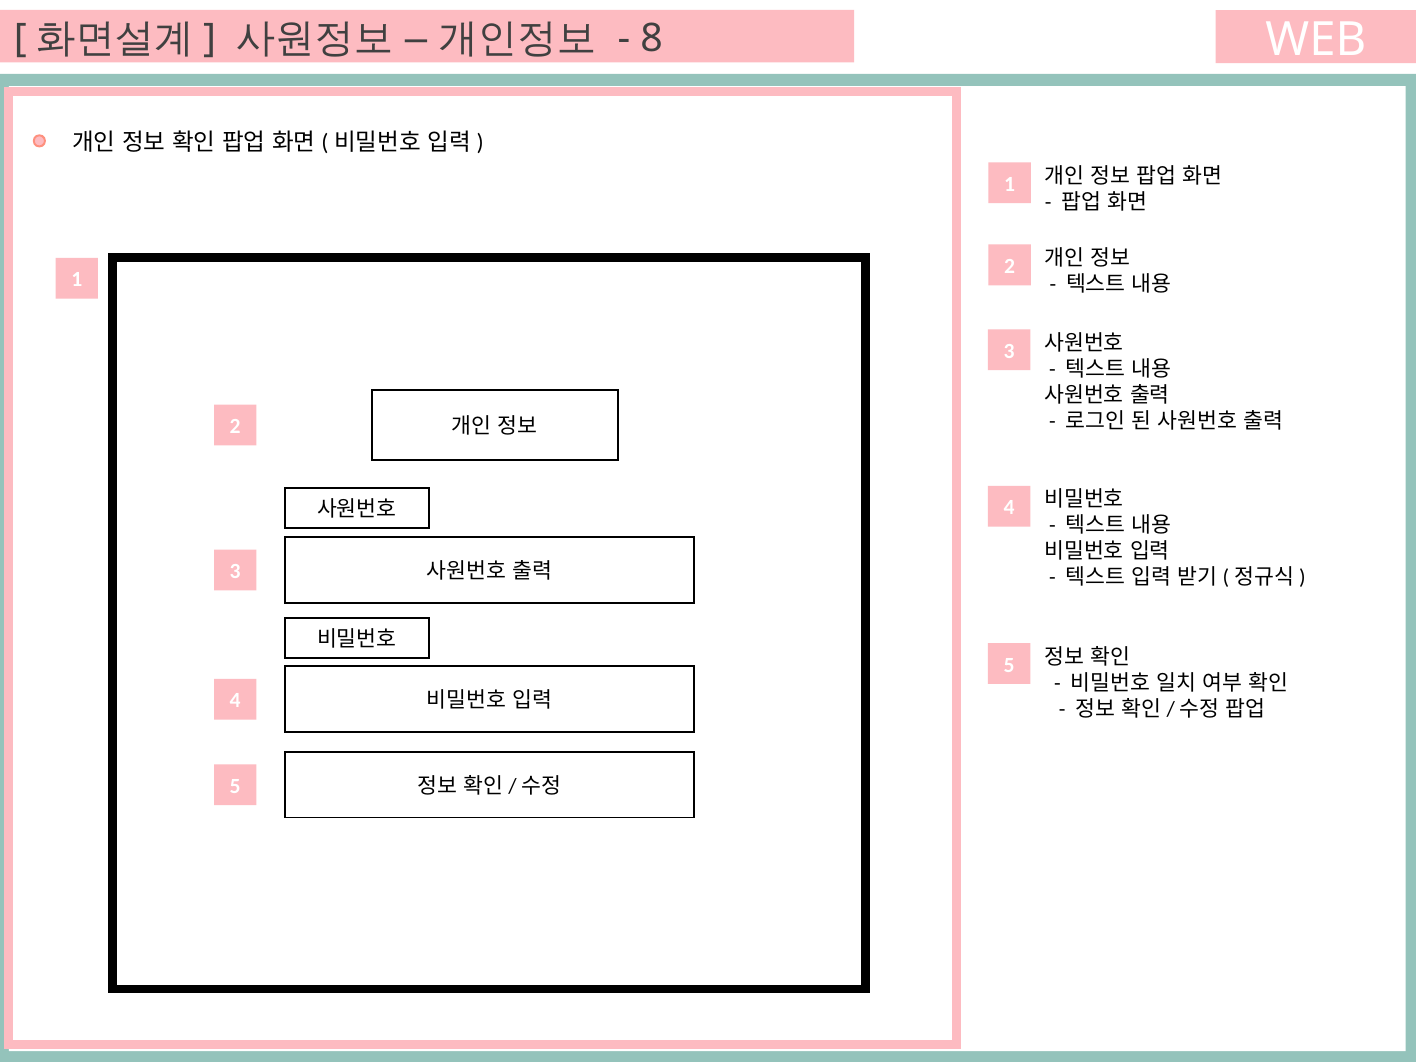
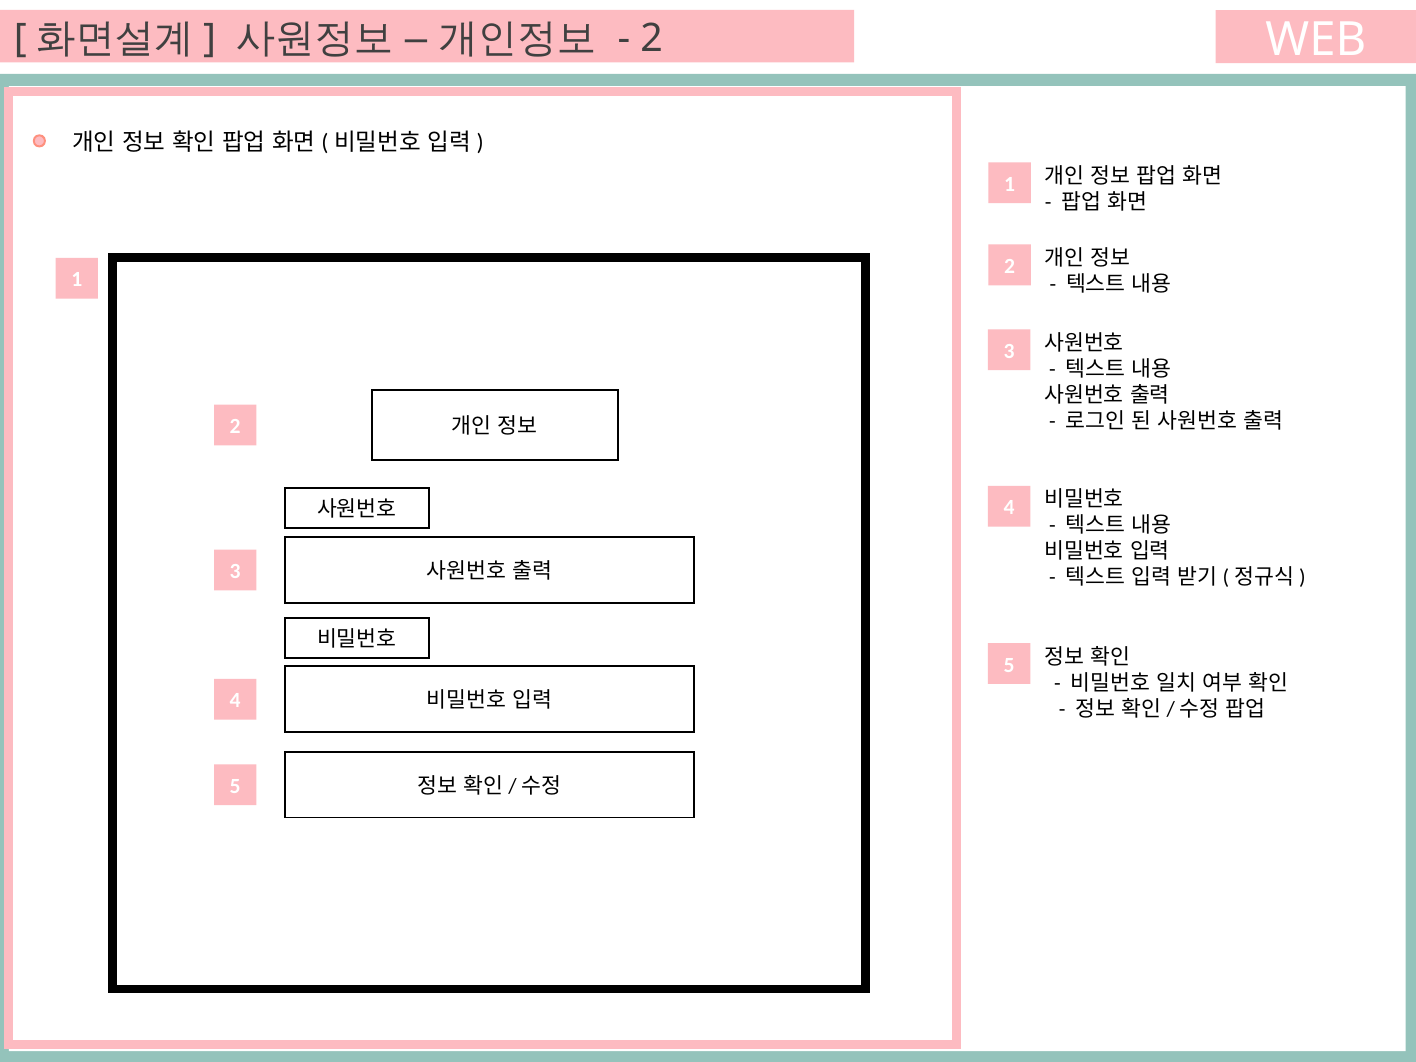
8 at (652, 39): 8 -> 2
